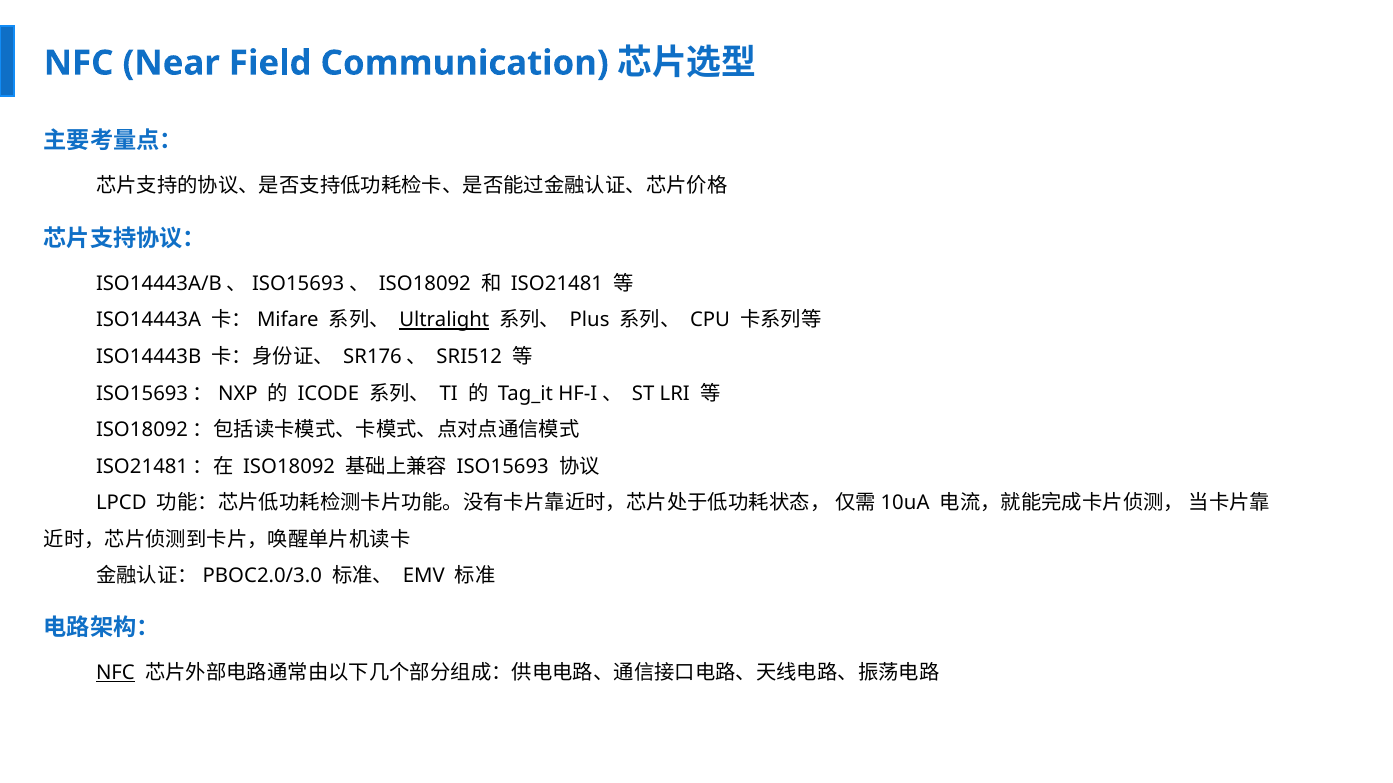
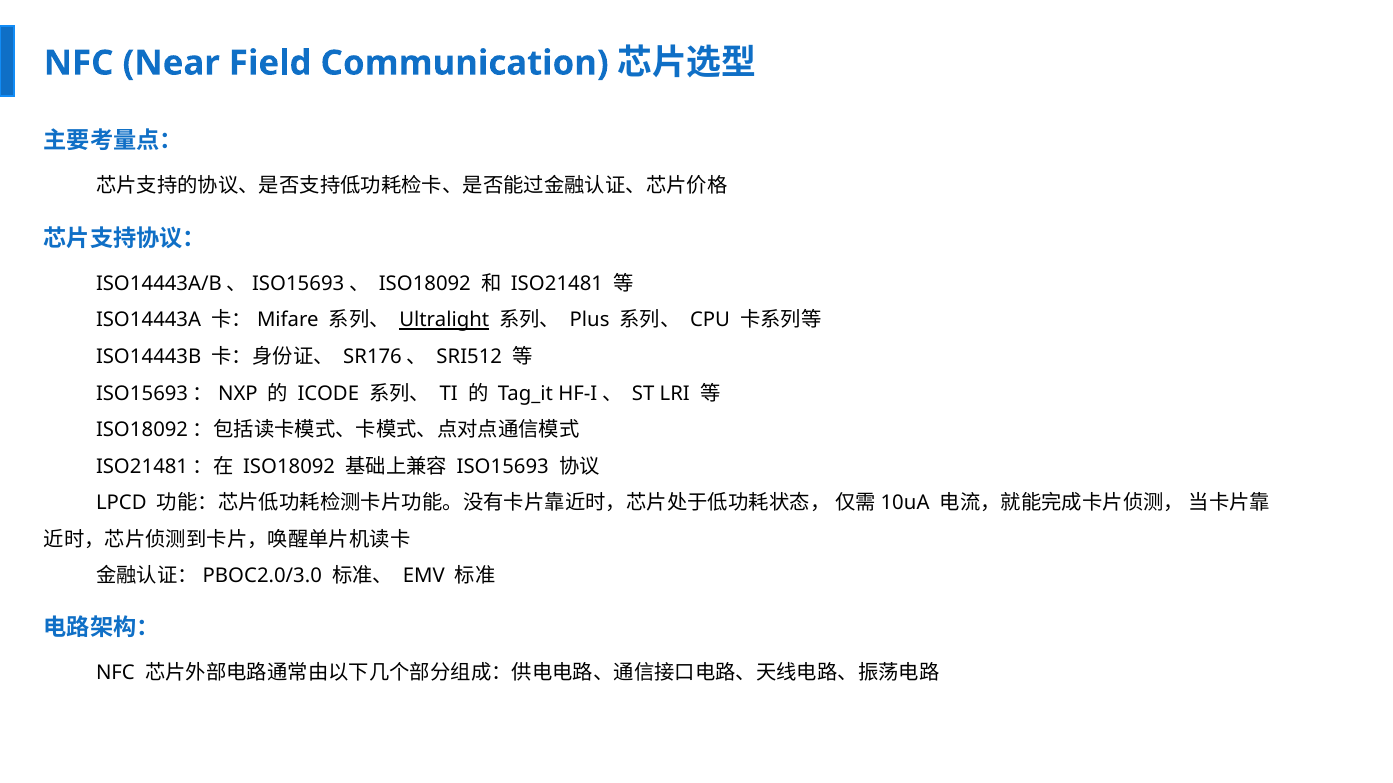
NFC at (115, 673) underline: present -> none
